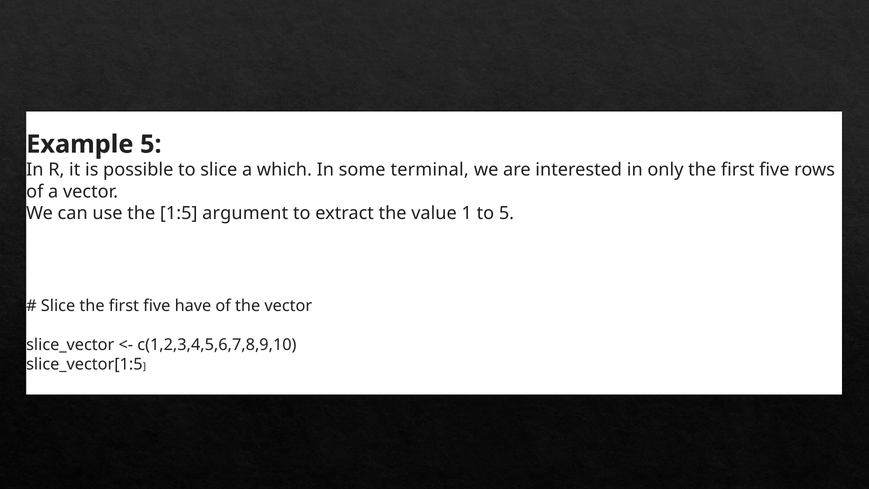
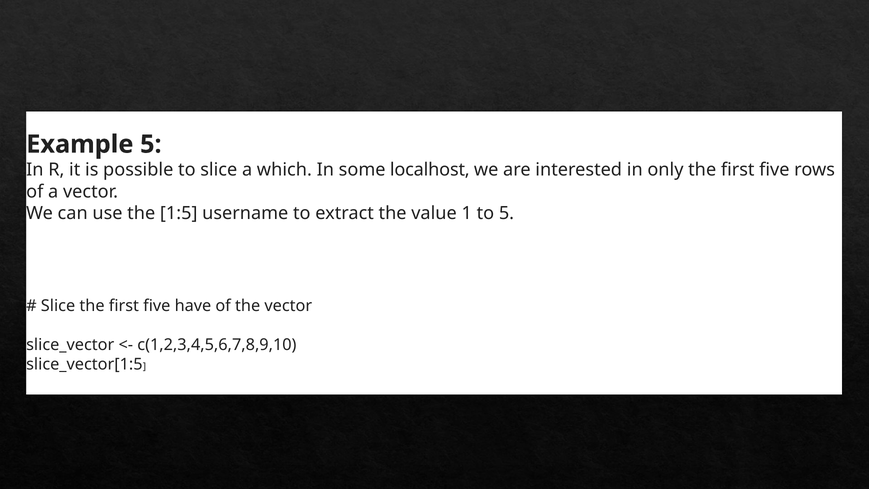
terminal: terminal -> localhost
argument: argument -> username
